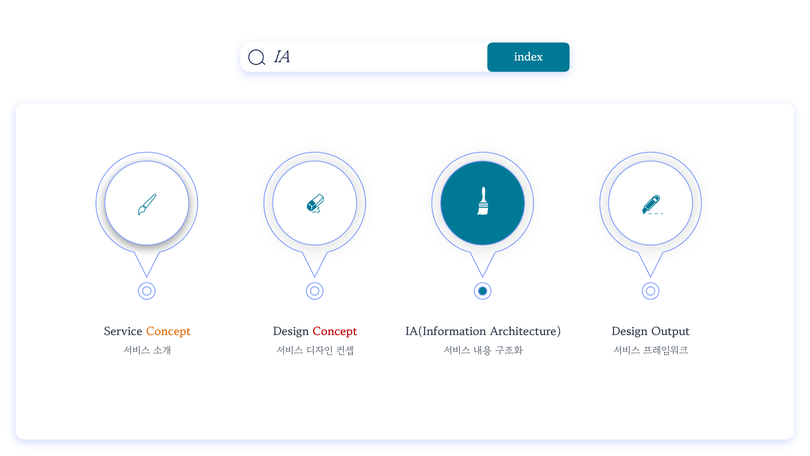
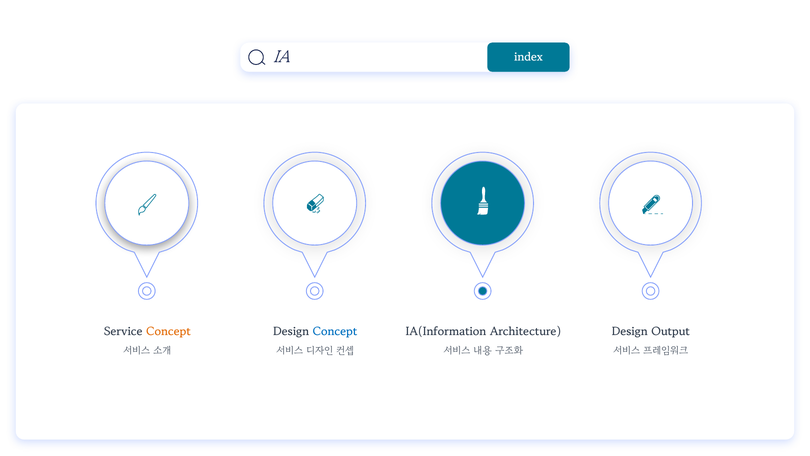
Concept at (335, 332) colour: red -> blue
